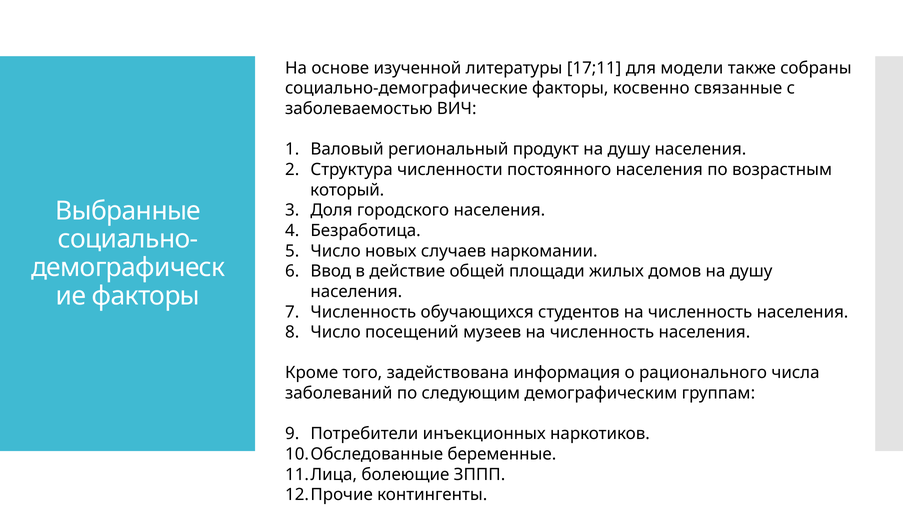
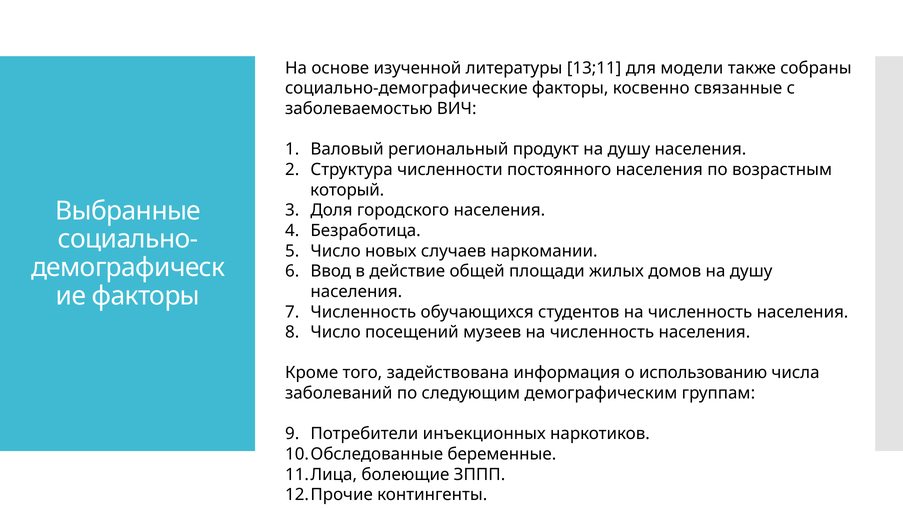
17;11: 17;11 -> 13;11
рационального: рационального -> использованию
